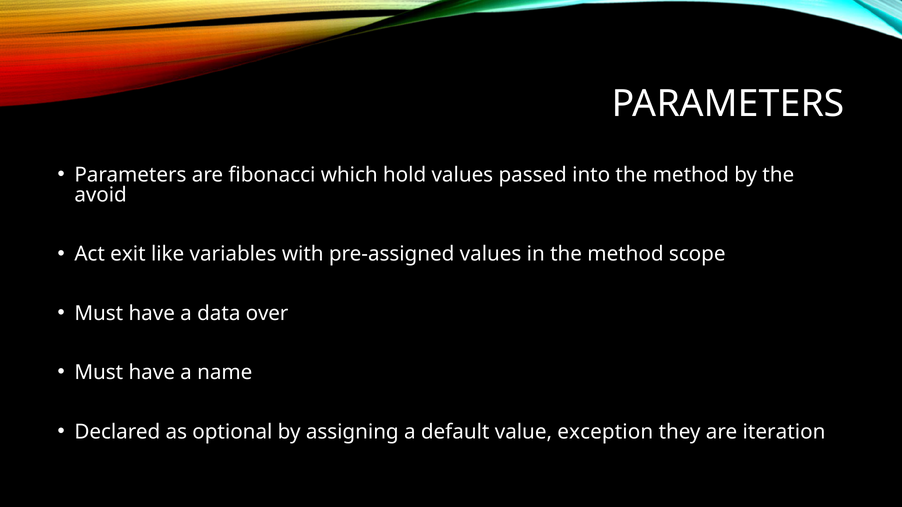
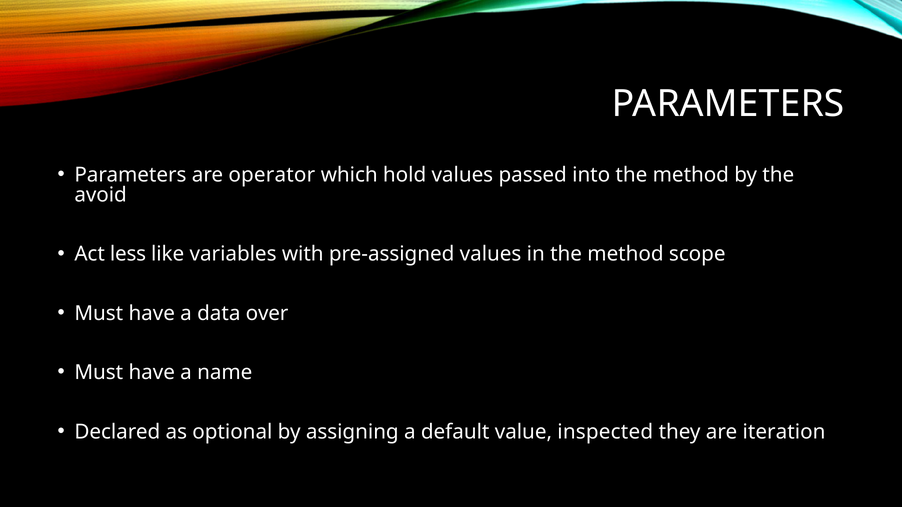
fibonacci: fibonacci -> operator
exit: exit -> less
exception: exception -> inspected
